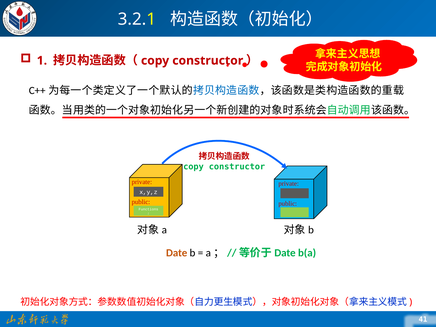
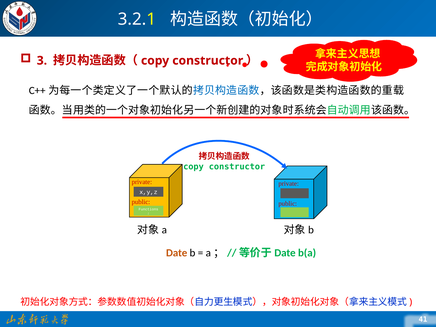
1: 1 -> 3
